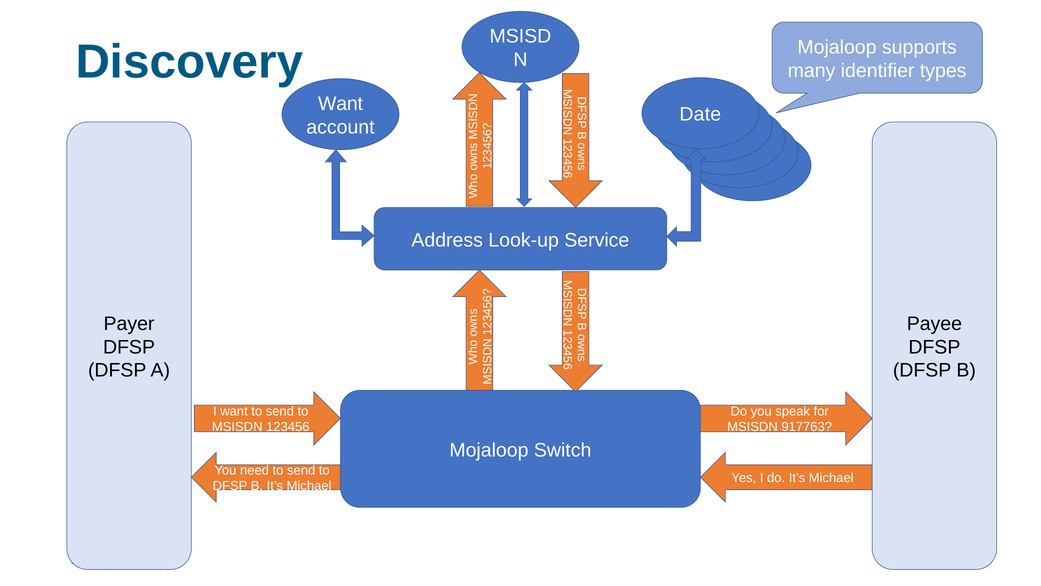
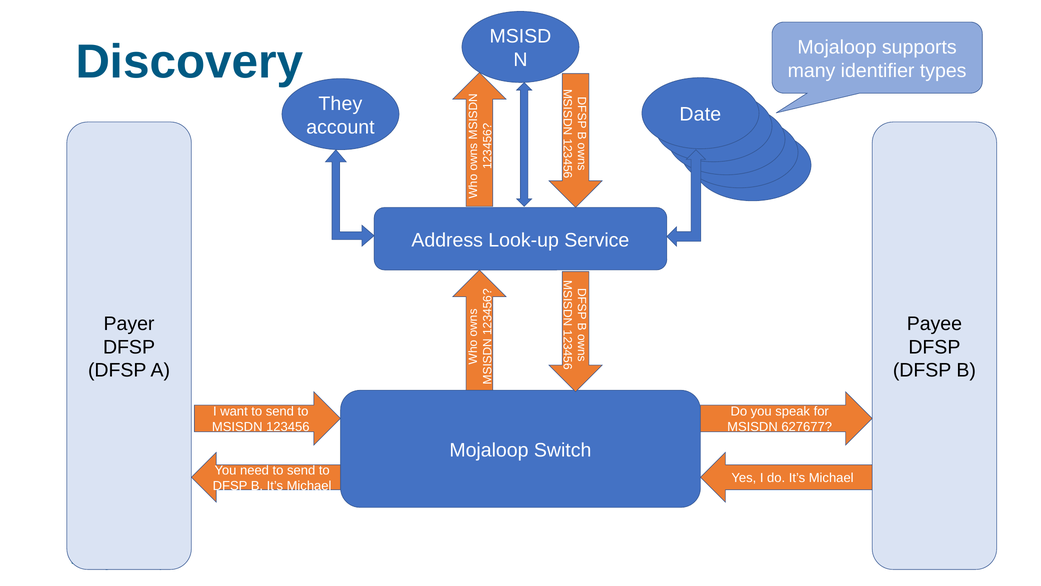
Want at (341, 104): Want -> They
917763: 917763 -> 627677
